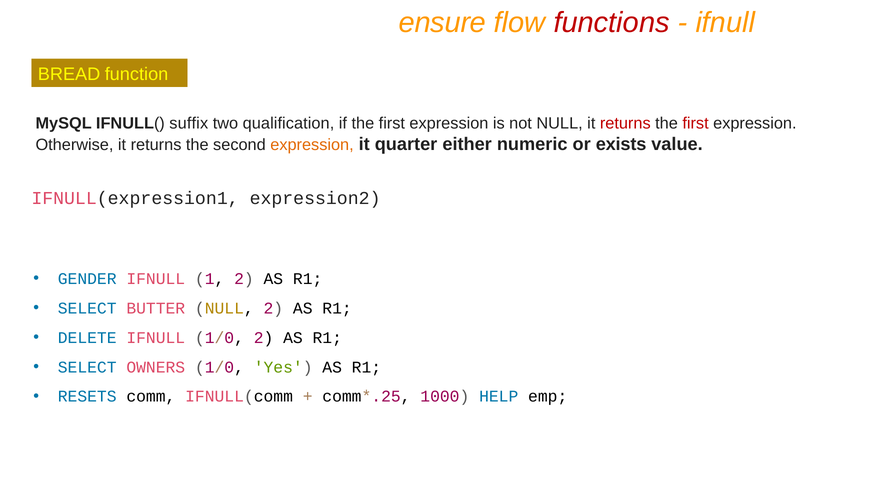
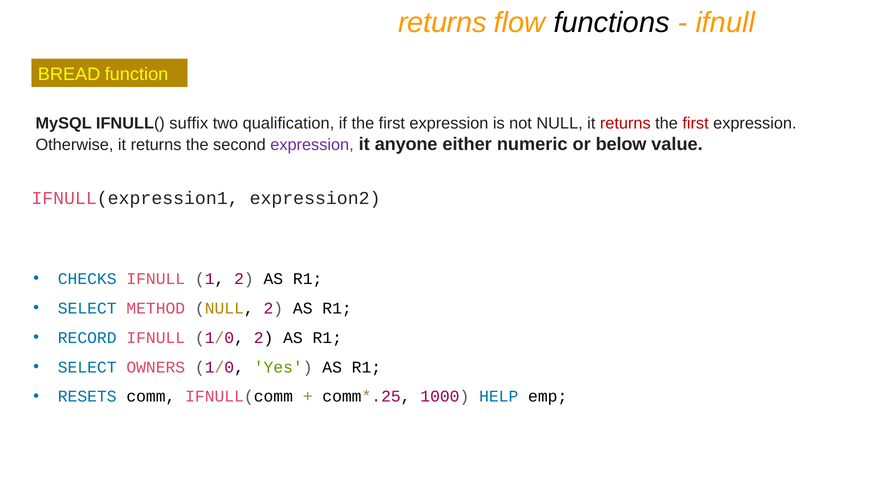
ensure at (442, 23): ensure -> returns
functions colour: red -> black
expression at (312, 145) colour: orange -> purple
quarter: quarter -> anyone
exists: exists -> below
GENDER: GENDER -> CHECKS
BUTTER: BUTTER -> METHOD
DELETE: DELETE -> RECORD
